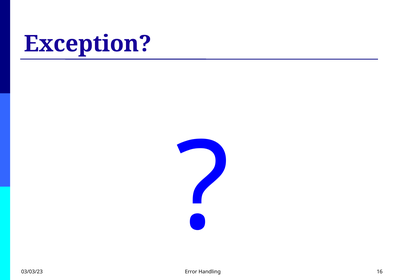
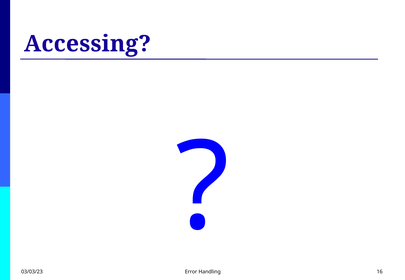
Exception: Exception -> Accessing
